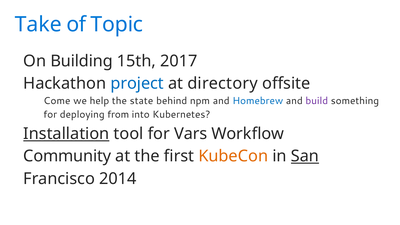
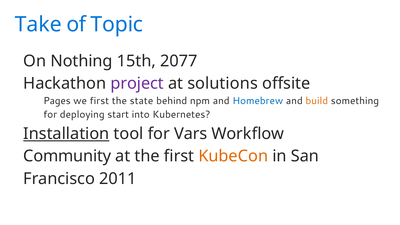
Building: Building -> Nothing
2017: 2017 -> 2077
project colour: blue -> purple
directory: directory -> solutions
Come: Come -> Pages
we help: help -> first
build colour: purple -> orange
from: from -> start
San underline: present -> none
2014: 2014 -> 2011
